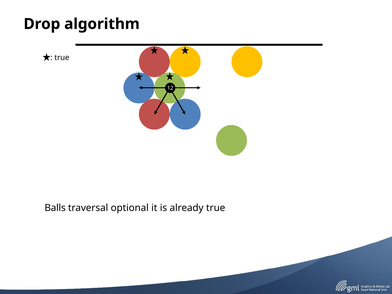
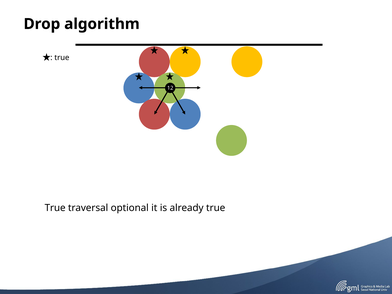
Balls at (55, 208): Balls -> True
